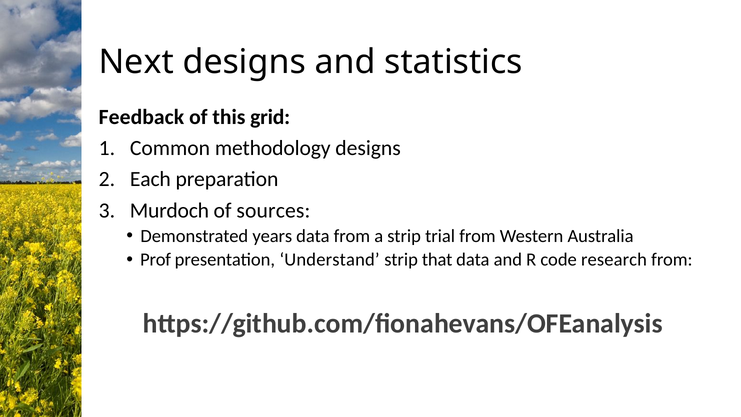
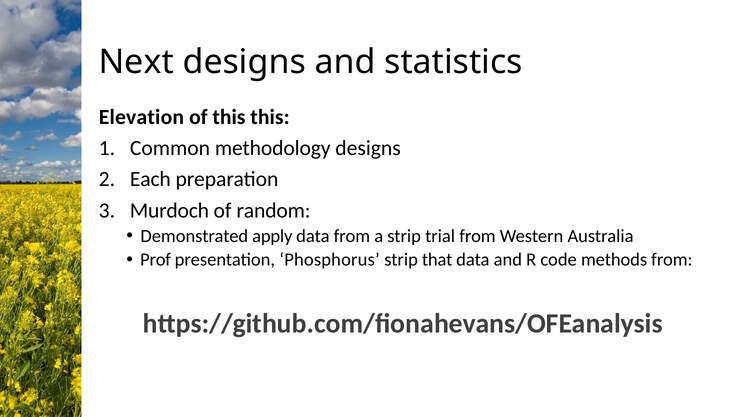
Feedback: Feedback -> Elevation
this grid: grid -> this
sources: sources -> random
years: years -> apply
Understand: Understand -> Phosphorus
research: research -> methods
